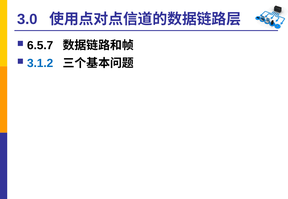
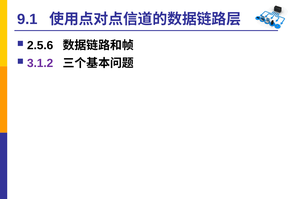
3.0: 3.0 -> 9.1
6.5.7: 6.5.7 -> 2.5.6
3.1.2 colour: blue -> purple
